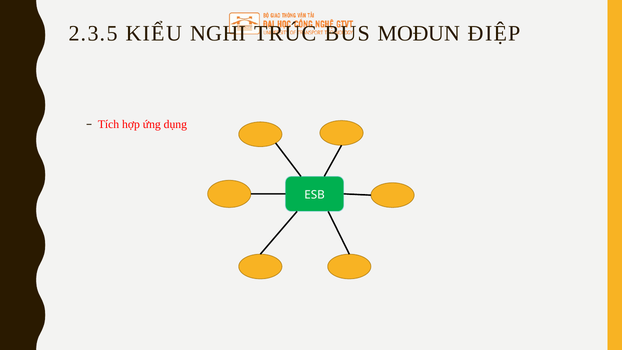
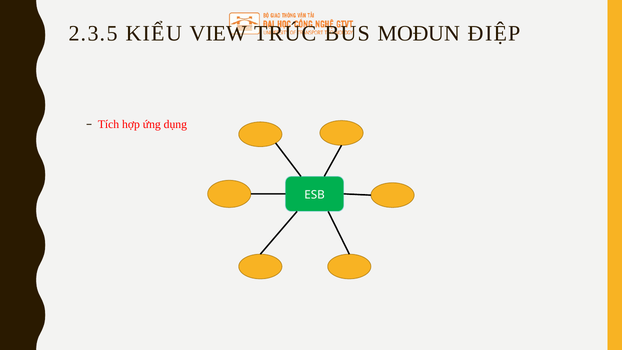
NGHI: NGHI -> VIEW
